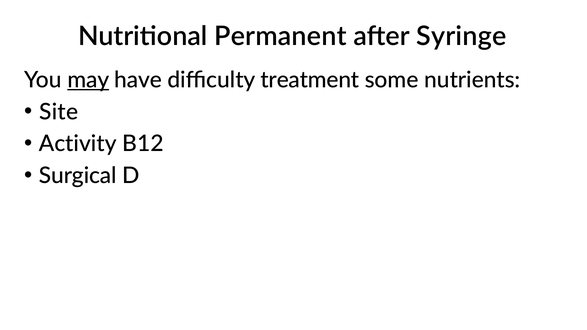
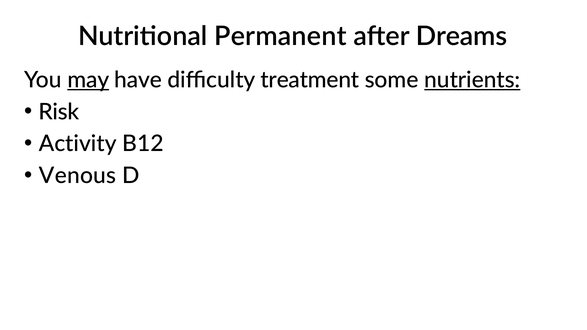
Syringe: Syringe -> Dreams
nutrients underline: none -> present
Site: Site -> Risk
Surgical: Surgical -> Venous
